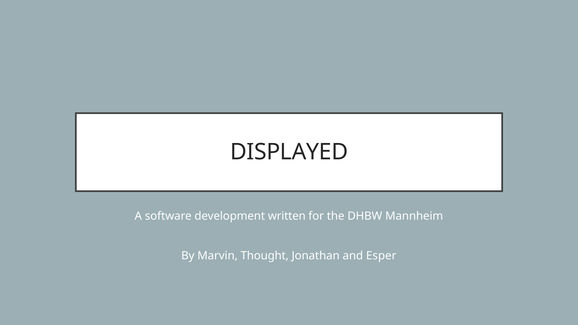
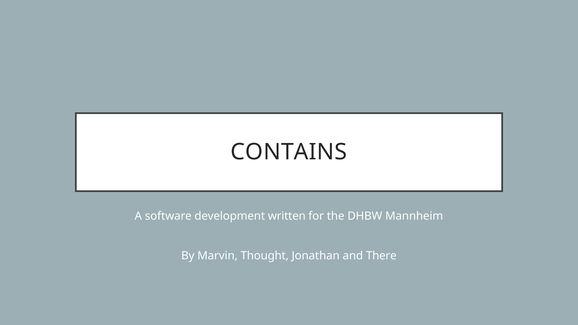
DISPLAYED: DISPLAYED -> CONTAINS
Esper: Esper -> There
